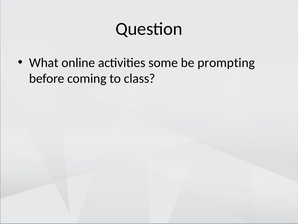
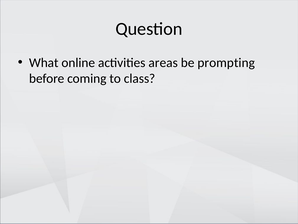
some: some -> areas
